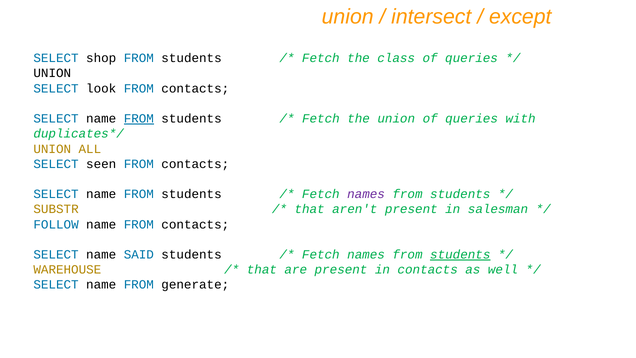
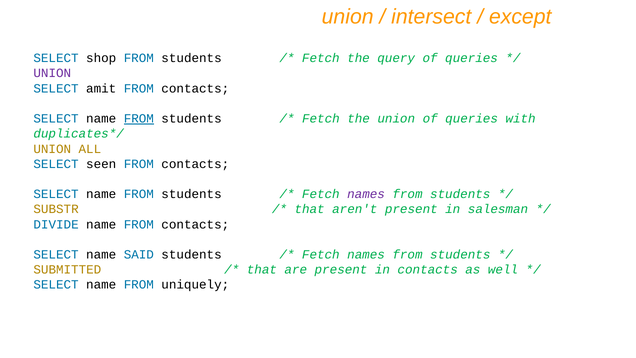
class: class -> query
UNION at (52, 73) colour: black -> purple
look: look -> amit
FOLLOW: FOLLOW -> DIVIDE
students at (460, 254) underline: present -> none
WAREHOUSE: WAREHOUSE -> SUBMITTED
generate: generate -> uniquely
